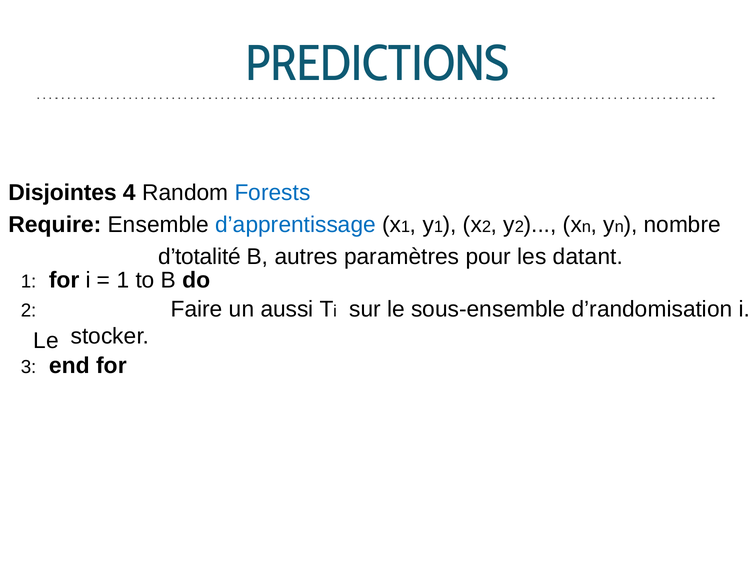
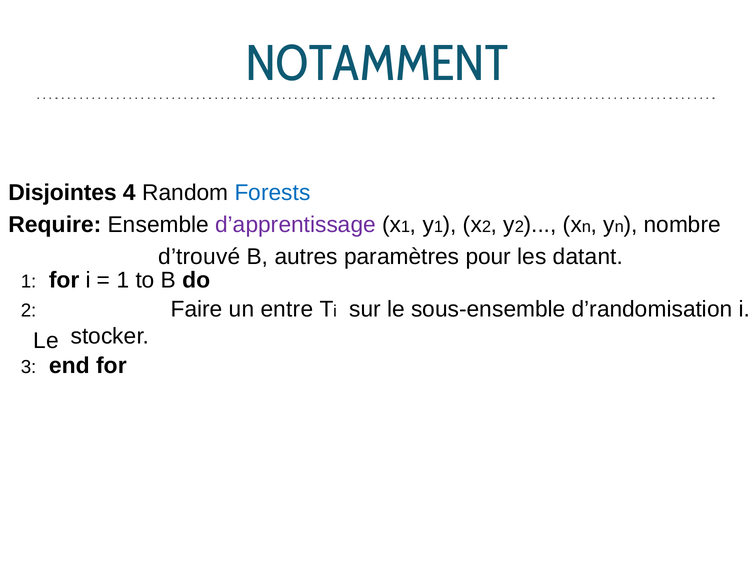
PREDICTIONS: PREDICTIONS -> NOTAMMENT
d’apprentissage colour: blue -> purple
d’totalité: d’totalité -> d’trouvé
aussi: aussi -> entre
